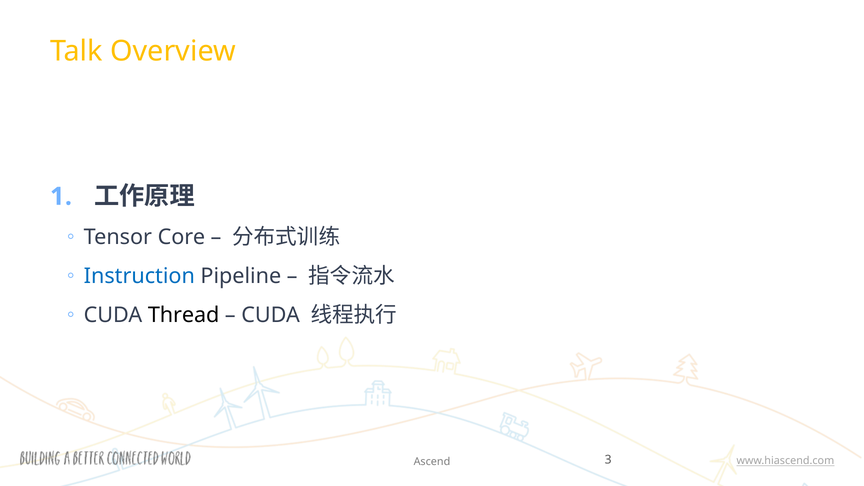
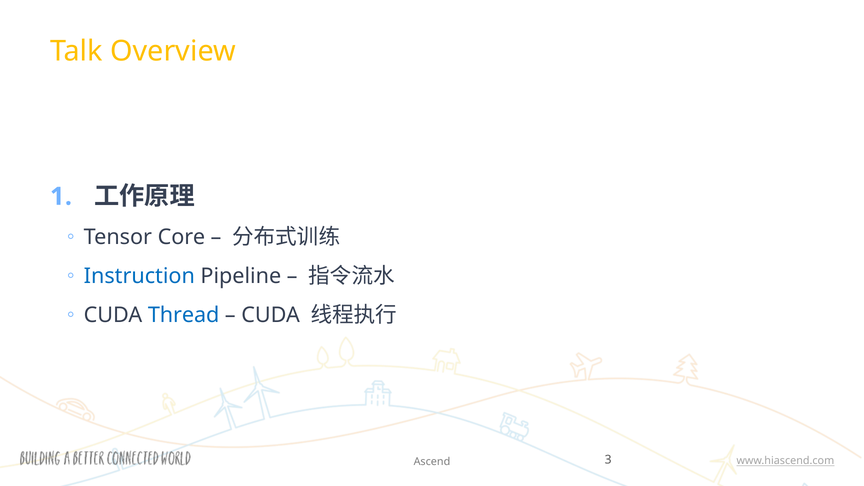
Thread colour: black -> blue
